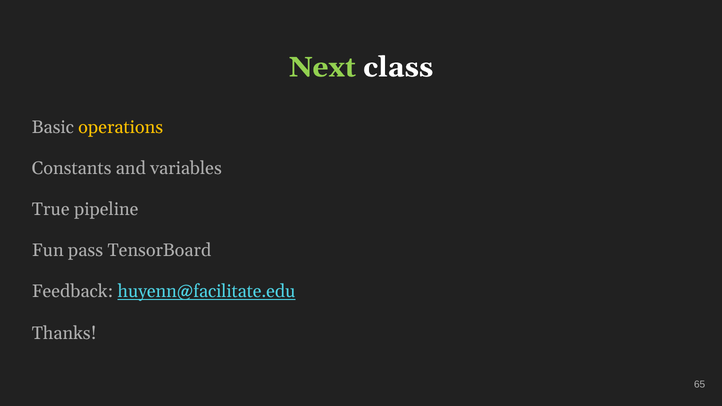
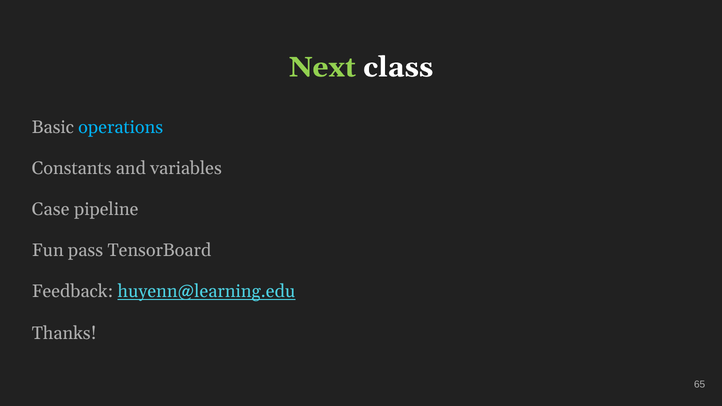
operations colour: yellow -> light blue
True: True -> Case
huyenn@facilitate.edu: huyenn@facilitate.edu -> huyenn@learning.edu
